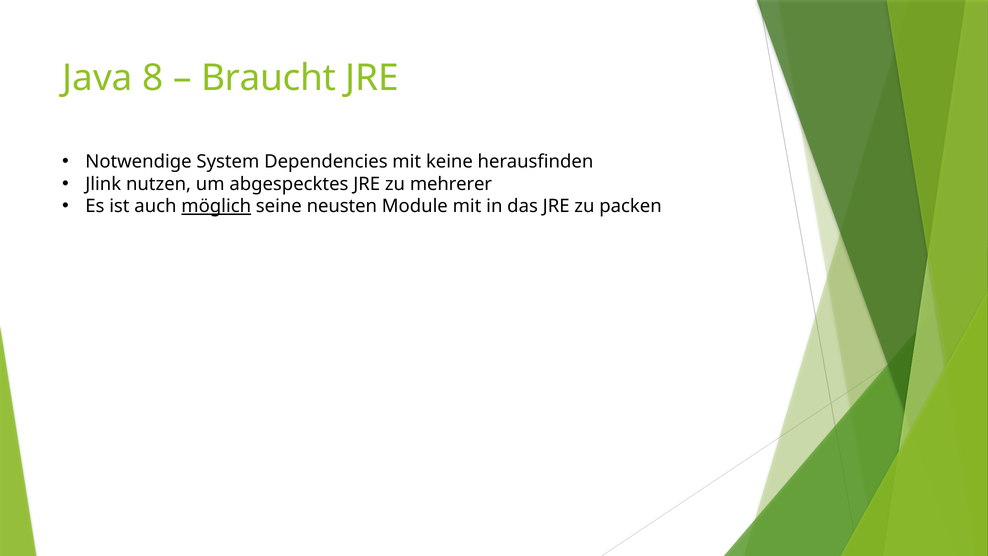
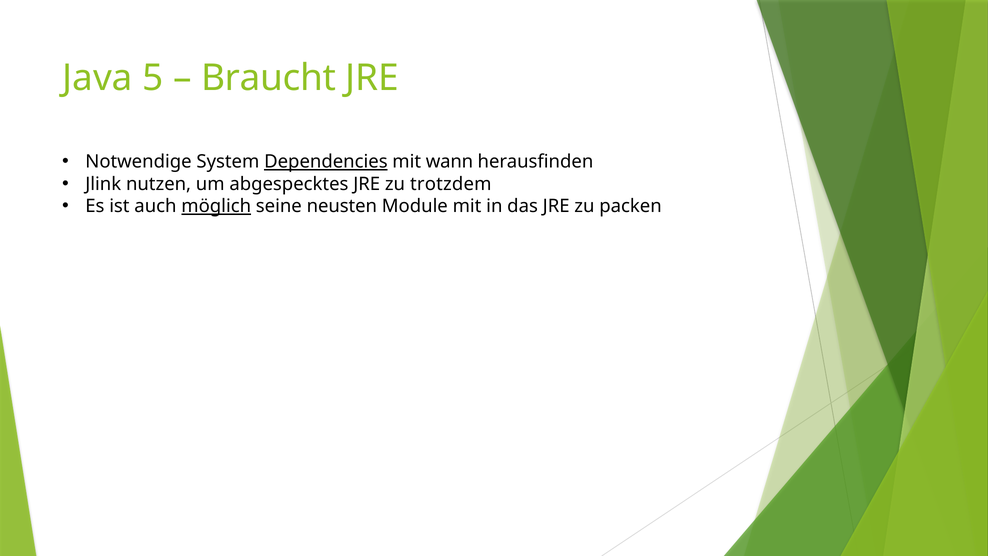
8: 8 -> 5
Dependencies underline: none -> present
keine: keine -> wann
mehrerer: mehrerer -> trotzdem
